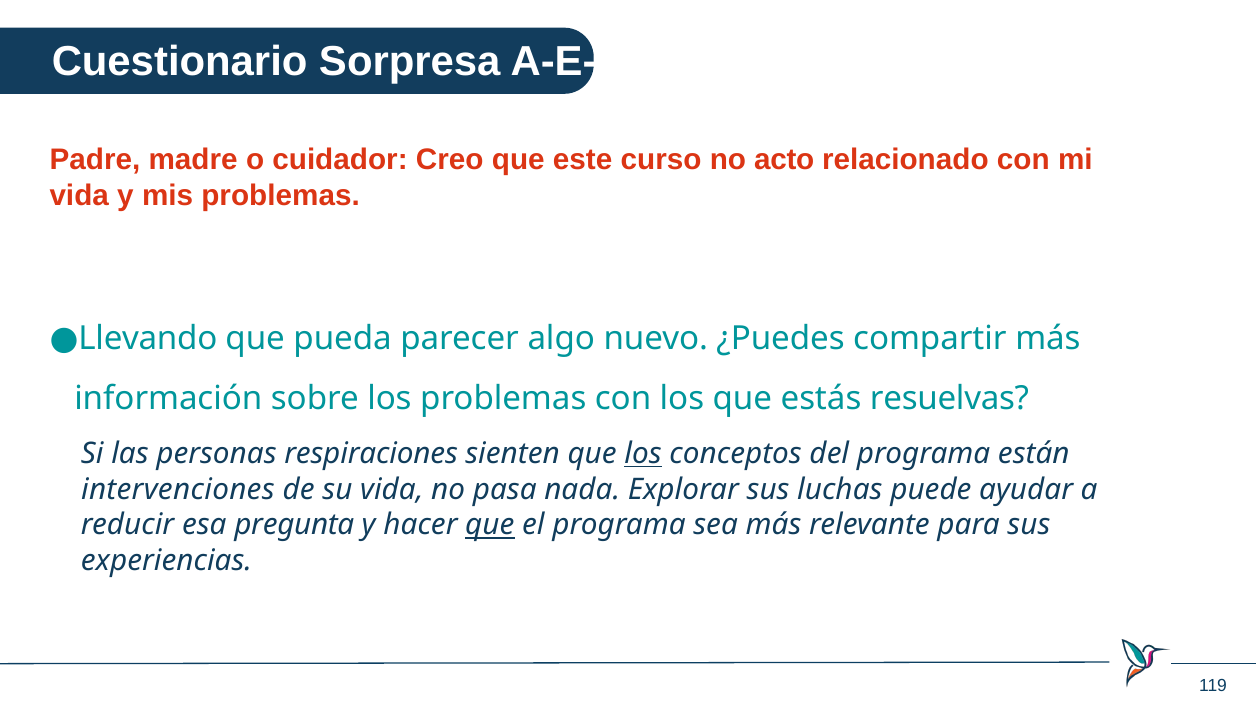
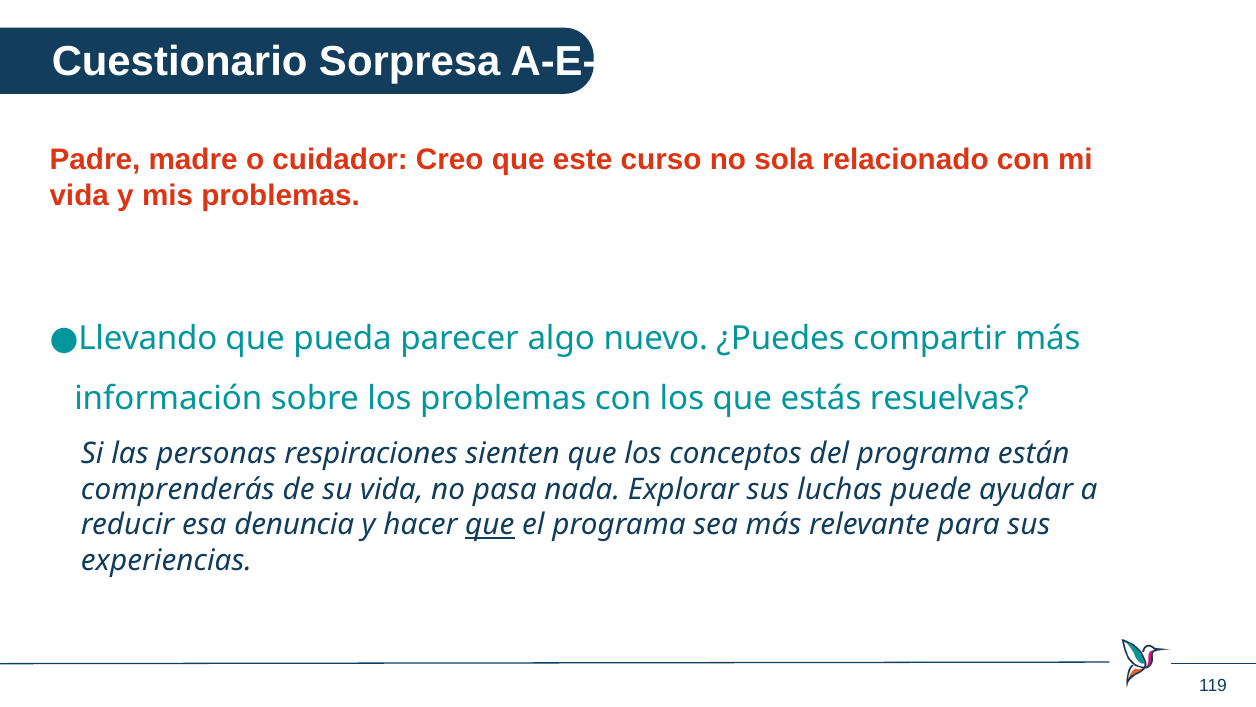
acto: acto -> sola
los at (643, 453) underline: present -> none
intervenciones: intervenciones -> comprenderás
pregunta: pregunta -> denuncia
